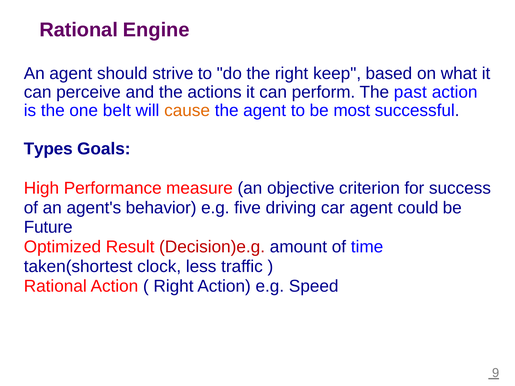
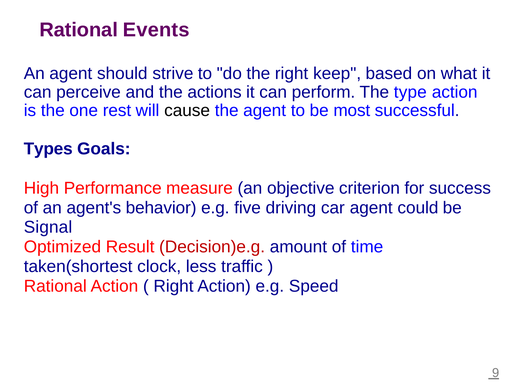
Engine: Engine -> Events
past: past -> type
belt: belt -> rest
cause colour: orange -> black
Future: Future -> Signal
